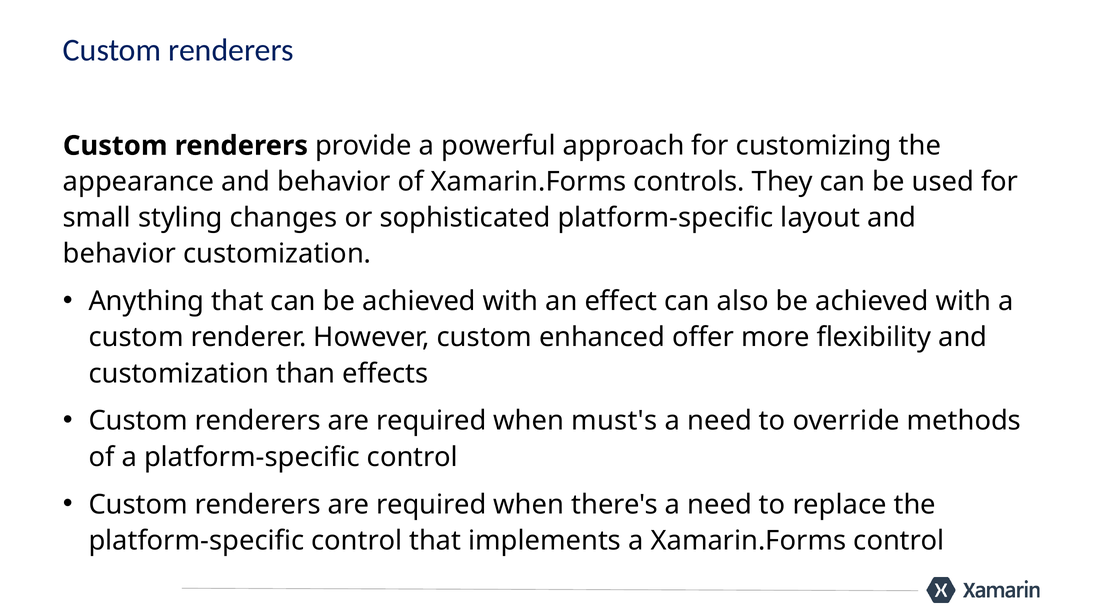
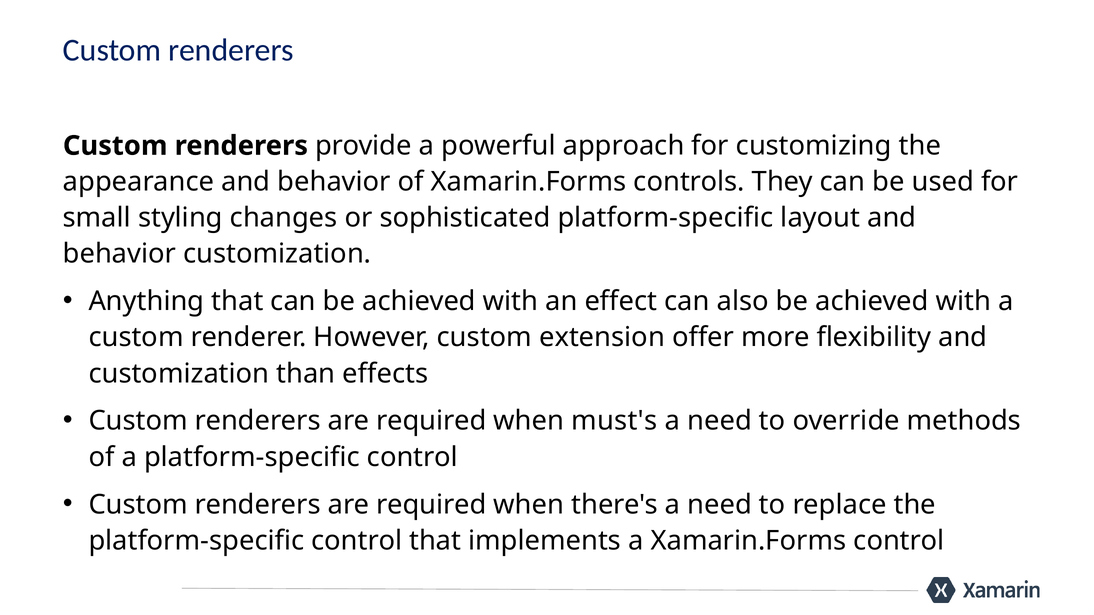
enhanced: enhanced -> extension
